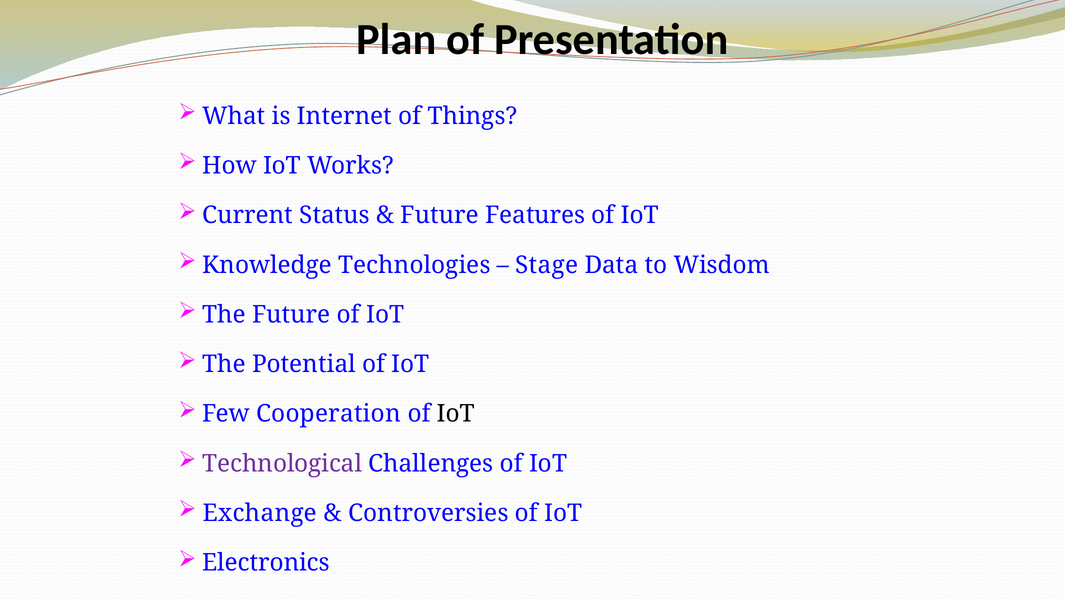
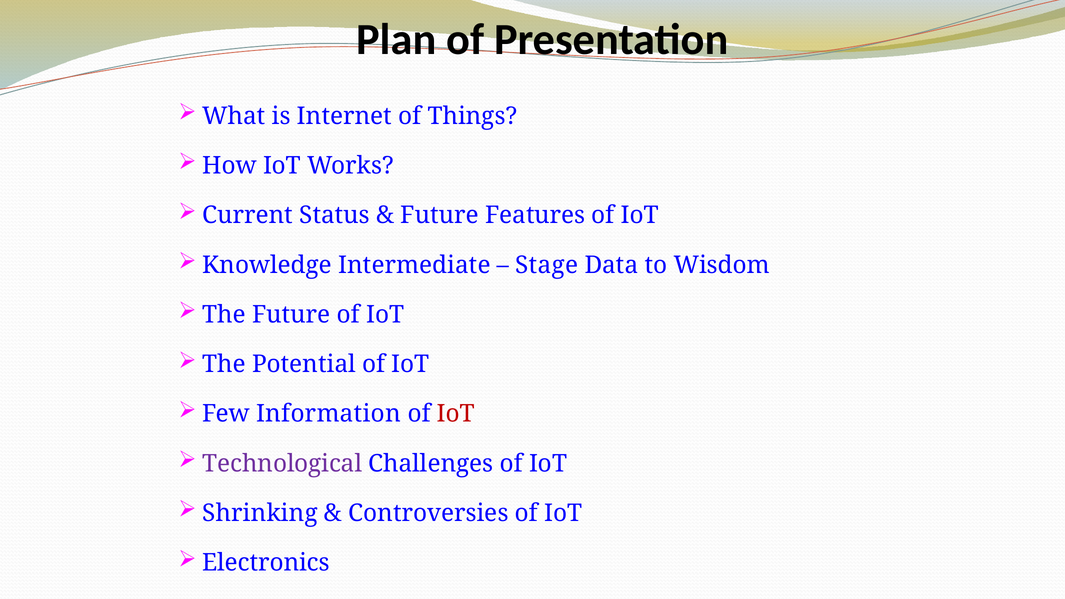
Technologies: Technologies -> Intermediate
Cooperation: Cooperation -> Information
IoT at (456, 414) colour: black -> red
Exchange: Exchange -> Shrinking
